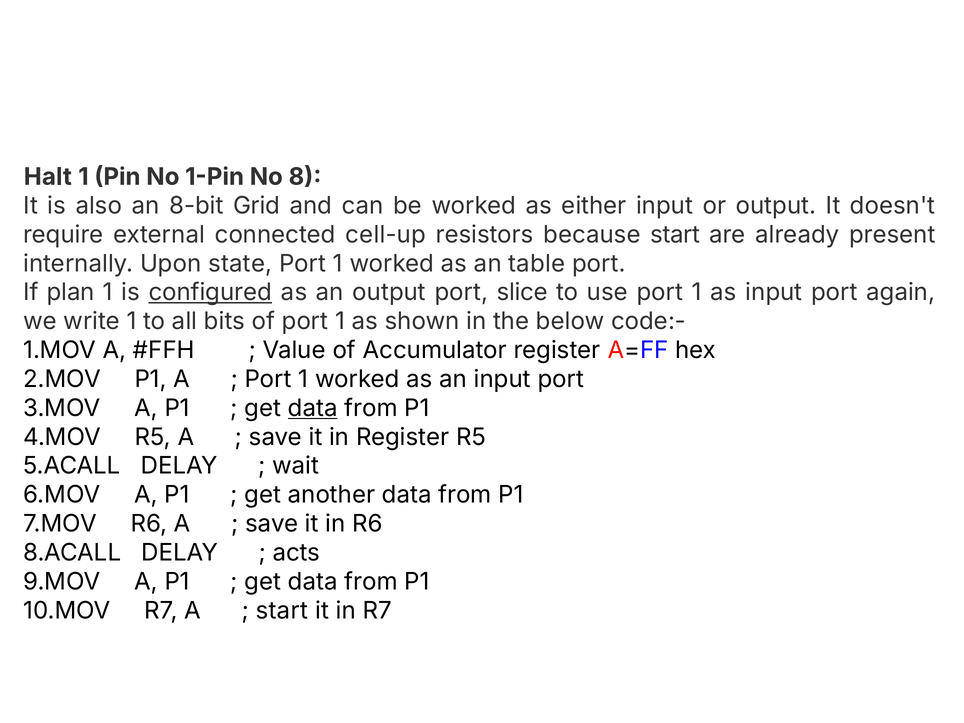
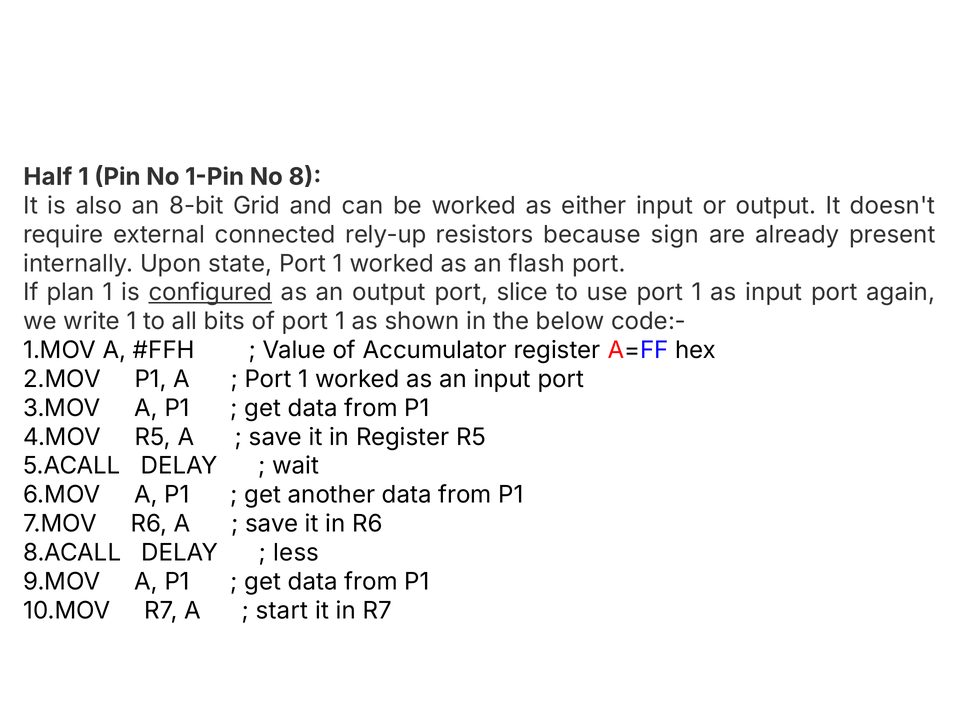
Halt: Halt -> Half
cell-up: cell-up -> rely-up
because start: start -> sign
table: table -> flash
data at (313, 408) underline: present -> none
acts: acts -> less
